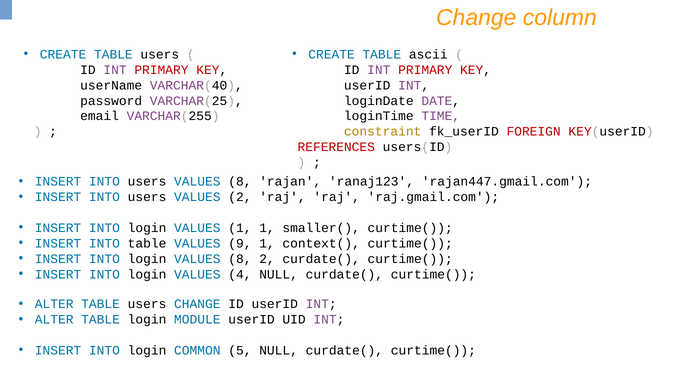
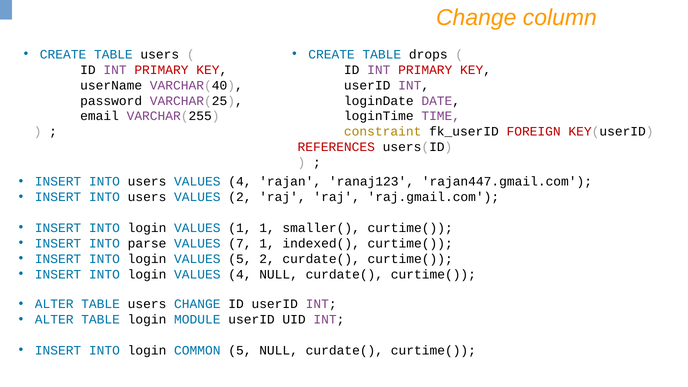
ascii: ascii -> drops
users VALUES 8: 8 -> 4
INTO table: table -> parse
9: 9 -> 7
context(: context( -> indexed(
login VALUES 8: 8 -> 5
